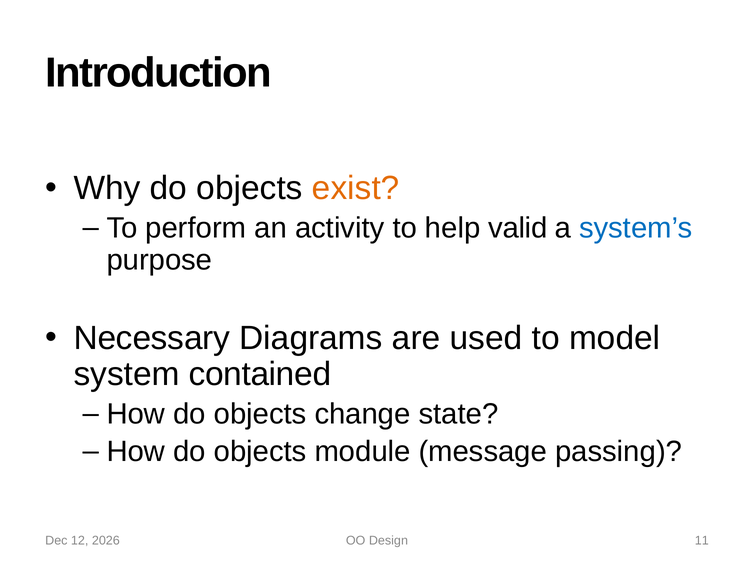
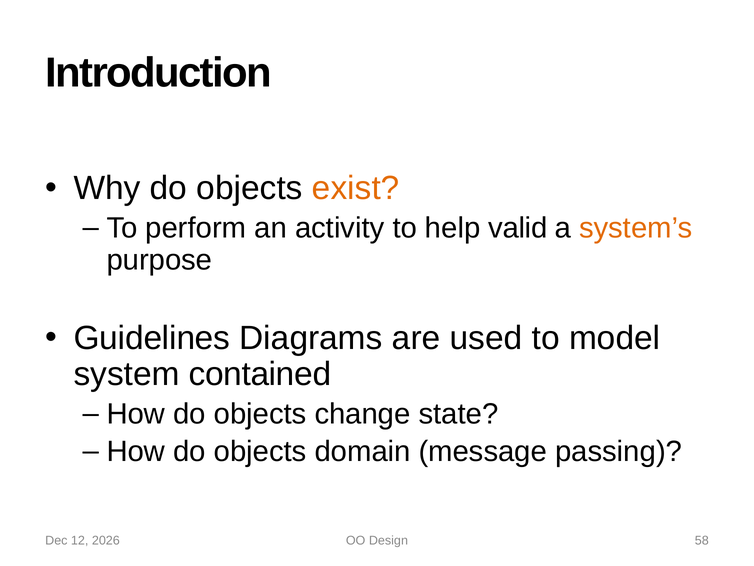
system’s colour: blue -> orange
Necessary: Necessary -> Guidelines
module: module -> domain
11: 11 -> 58
